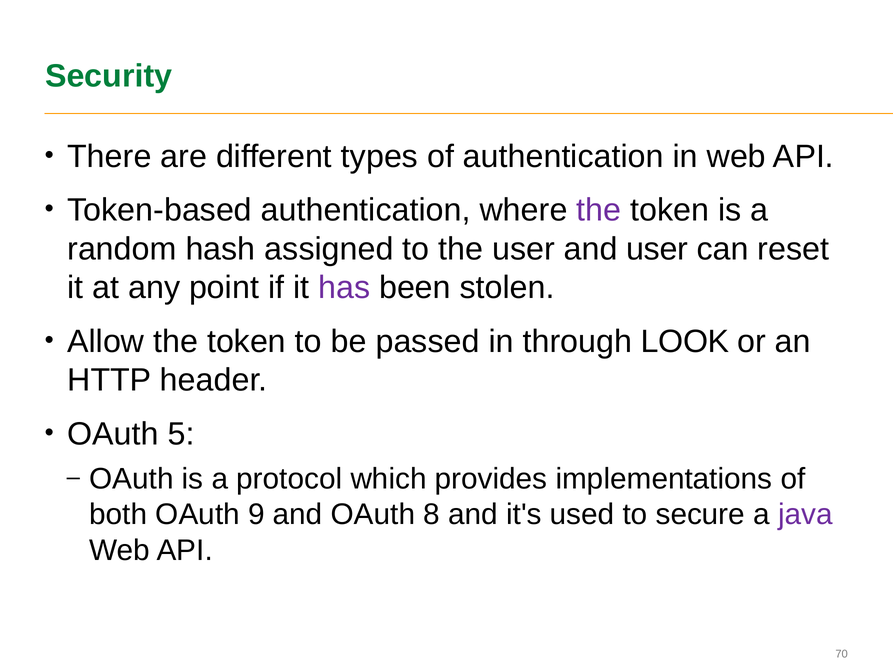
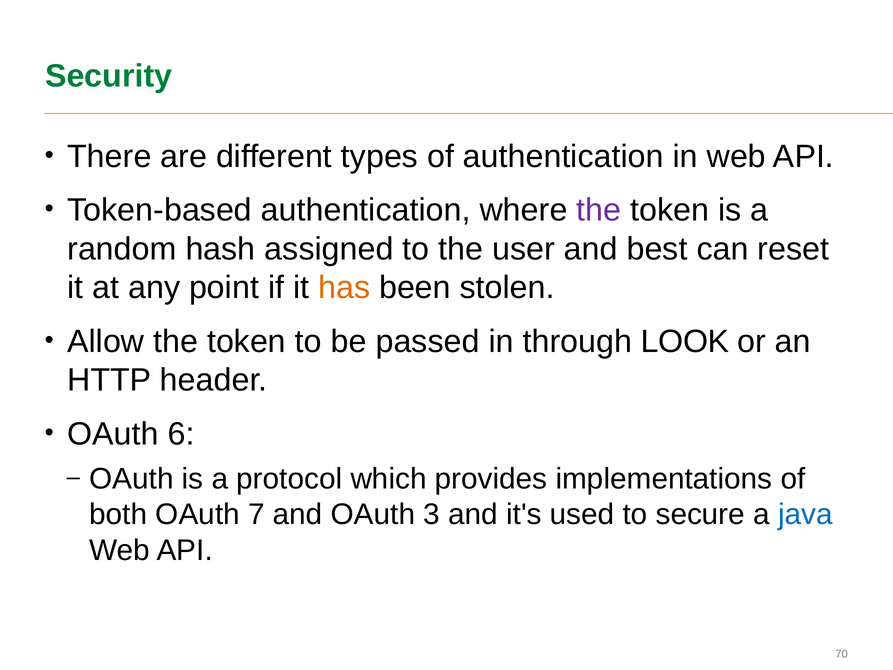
and user: user -> best
has colour: purple -> orange
5: 5 -> 6
9: 9 -> 7
8: 8 -> 3
java colour: purple -> blue
